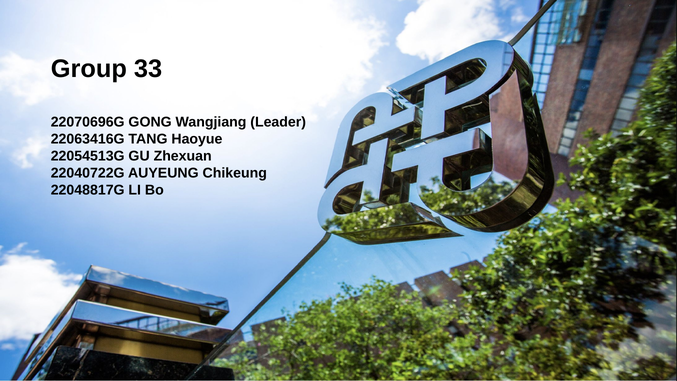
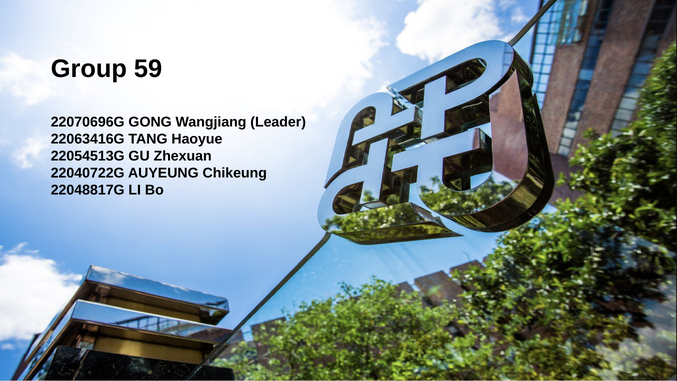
33: 33 -> 59
